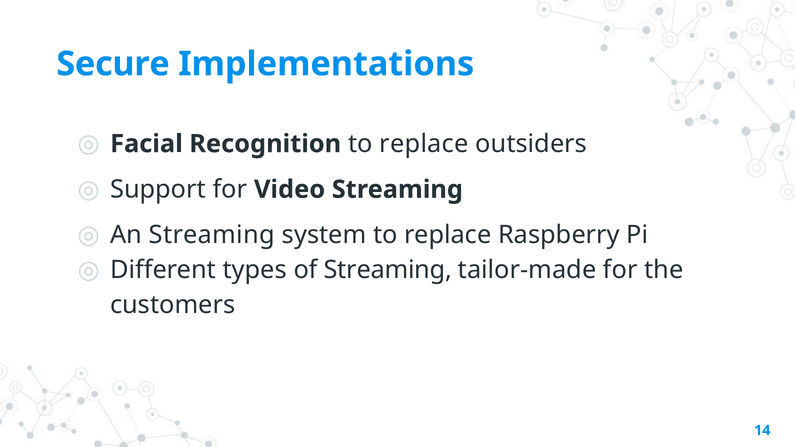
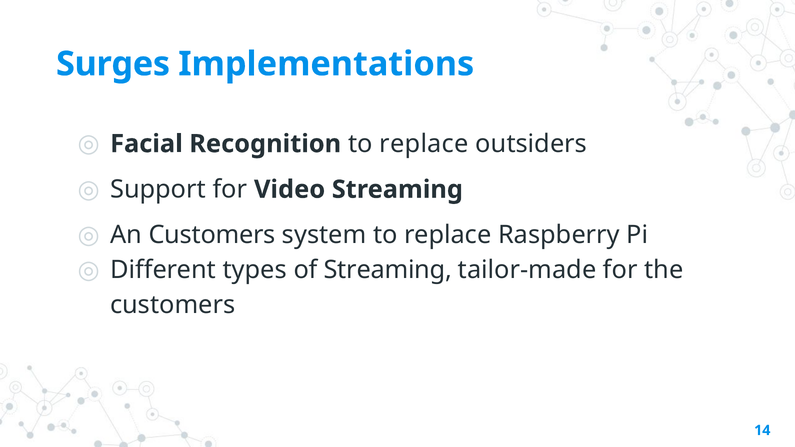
Secure: Secure -> Surges
An Streaming: Streaming -> Customers
